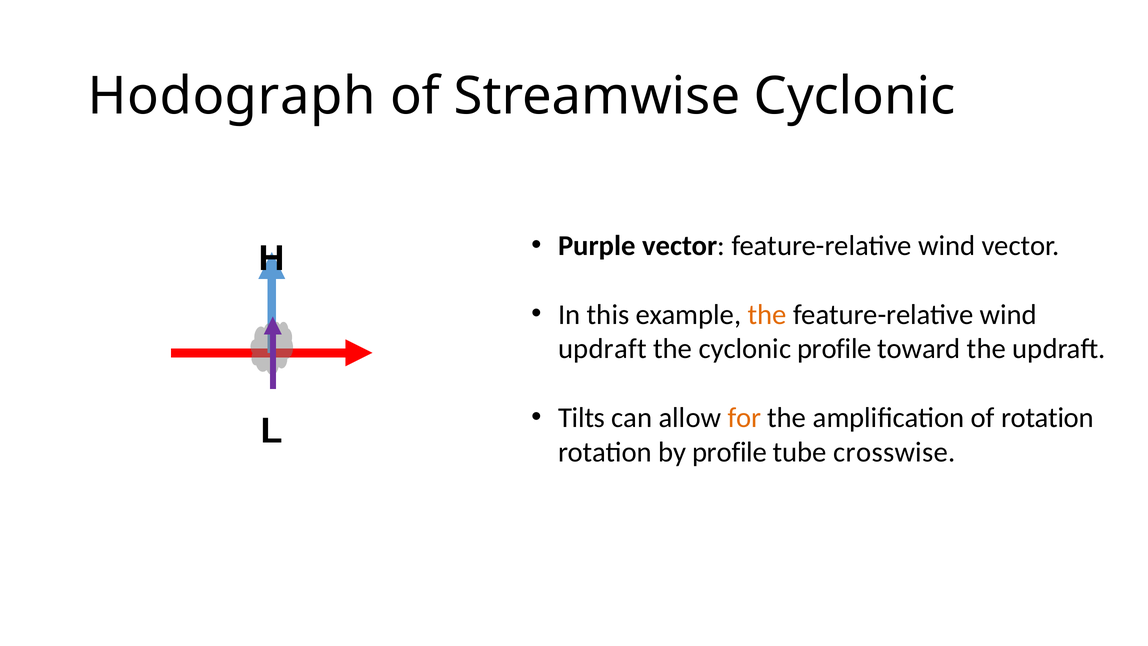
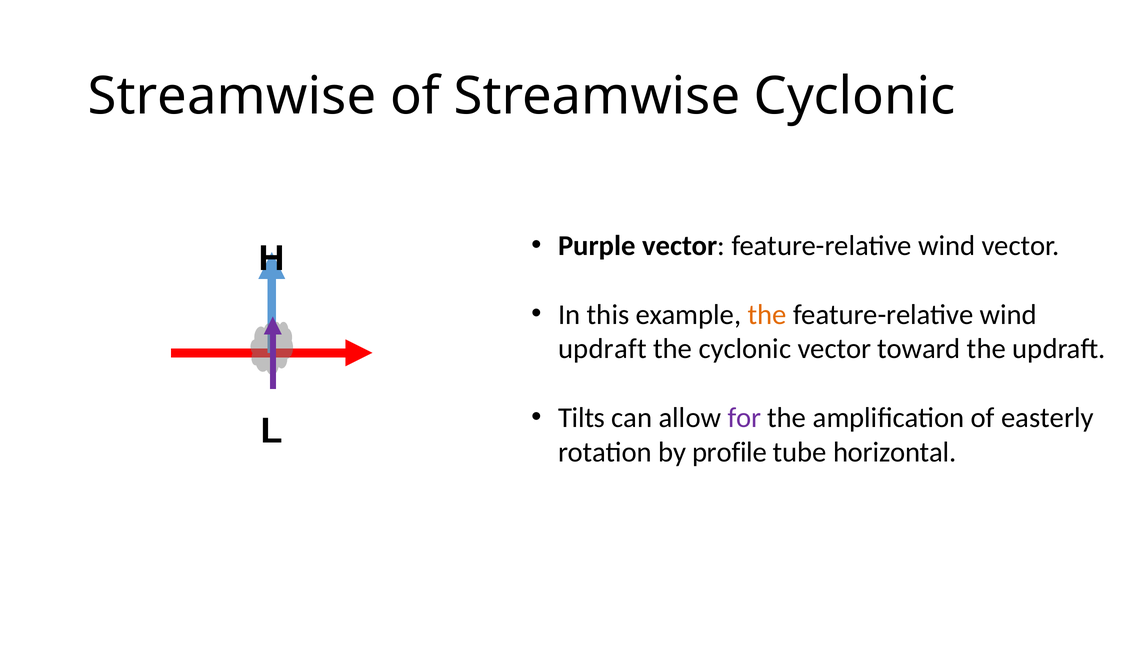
Hodograph at (232, 96): Hodograph -> Streamwise
cyclonic profile: profile -> vector
for colour: orange -> purple
of rotation: rotation -> easterly
crosswise: crosswise -> horizontal
